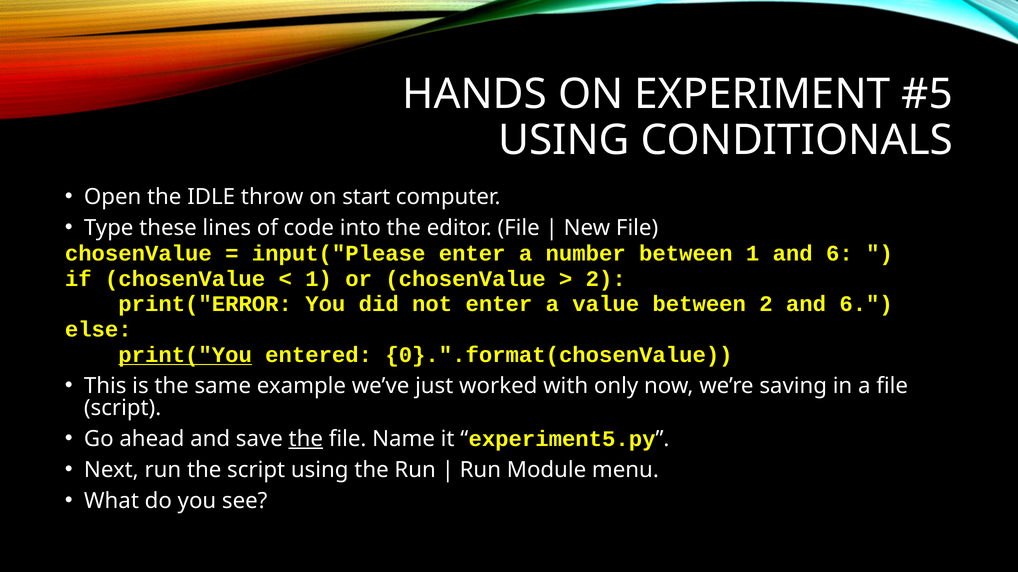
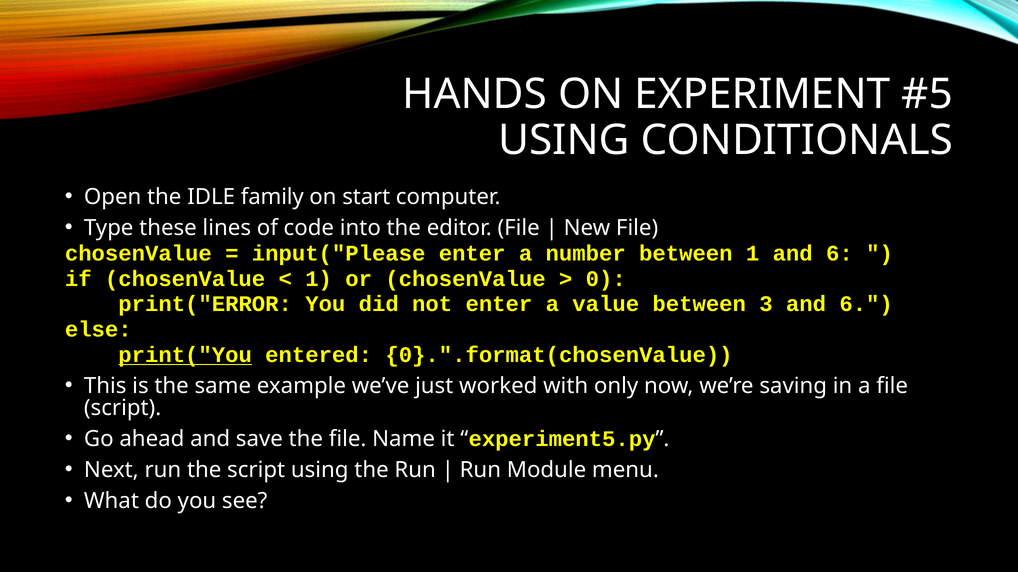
throw: throw -> family
2 at (606, 279): 2 -> 0
between 2: 2 -> 3
the at (306, 439) underline: present -> none
